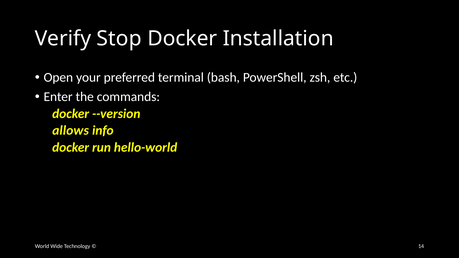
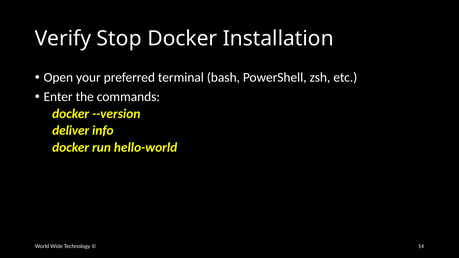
allows: allows -> deliver
